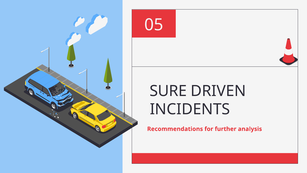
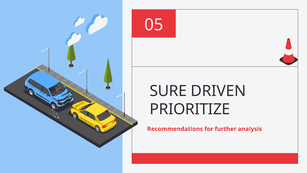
INCIDENTS: INCIDENTS -> PRIORITIZE
